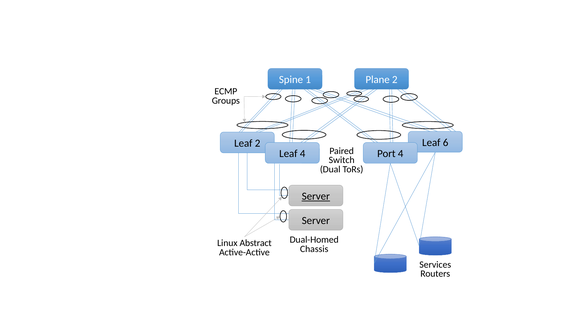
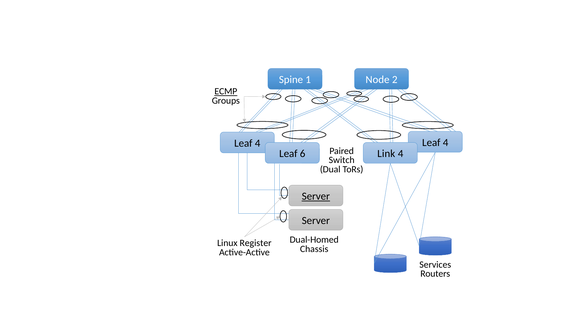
Plane: Plane -> Node
ECMP underline: none -> present
6 at (446, 143): 6 -> 4
2 at (258, 143): 2 -> 4
Leaf 4: 4 -> 6
Port: Port -> Link
Abstract: Abstract -> Register
